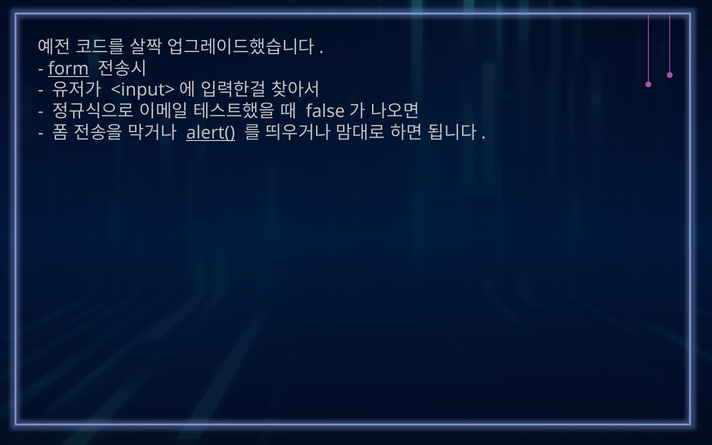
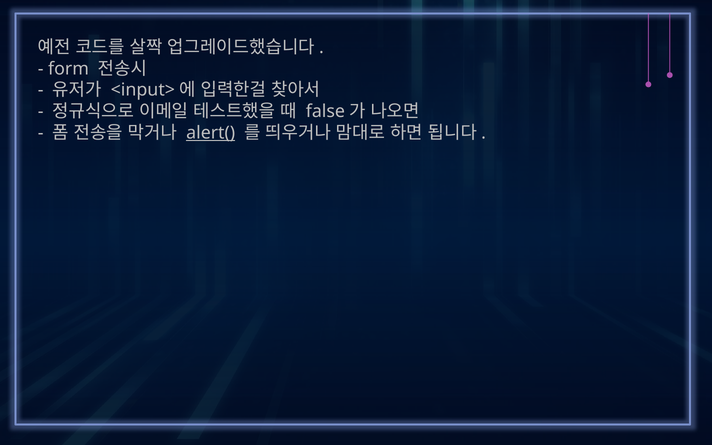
form underline: present -> none
